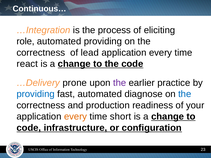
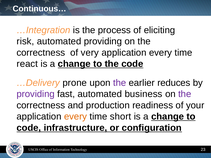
role: role -> risk
lead: lead -> very
practice: practice -> reduces
providing at (36, 94) colour: blue -> purple
diagnose: diagnose -> business
the at (185, 94) colour: blue -> purple
